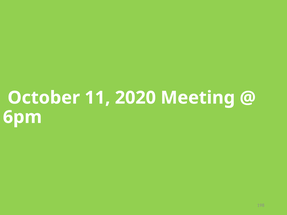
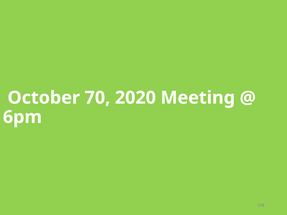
11: 11 -> 70
